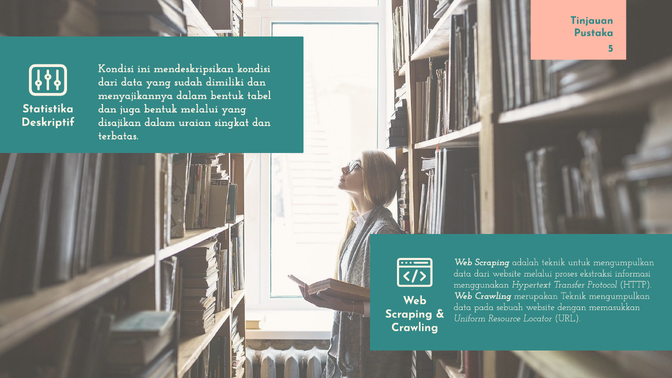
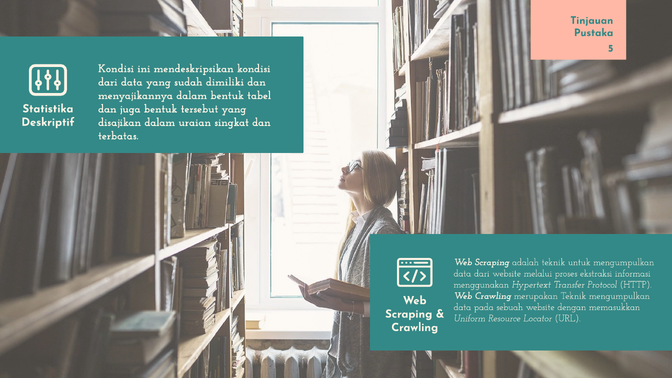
bentuk melalui: melalui -> tersebut
